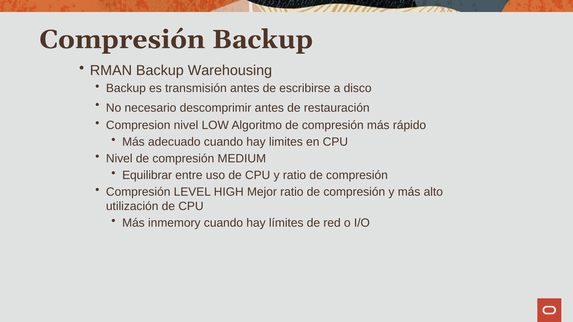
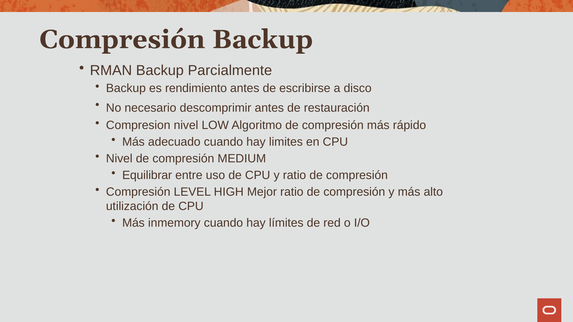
Warehousing: Warehousing -> Parcialmente
transmisión: transmisión -> rendimiento
